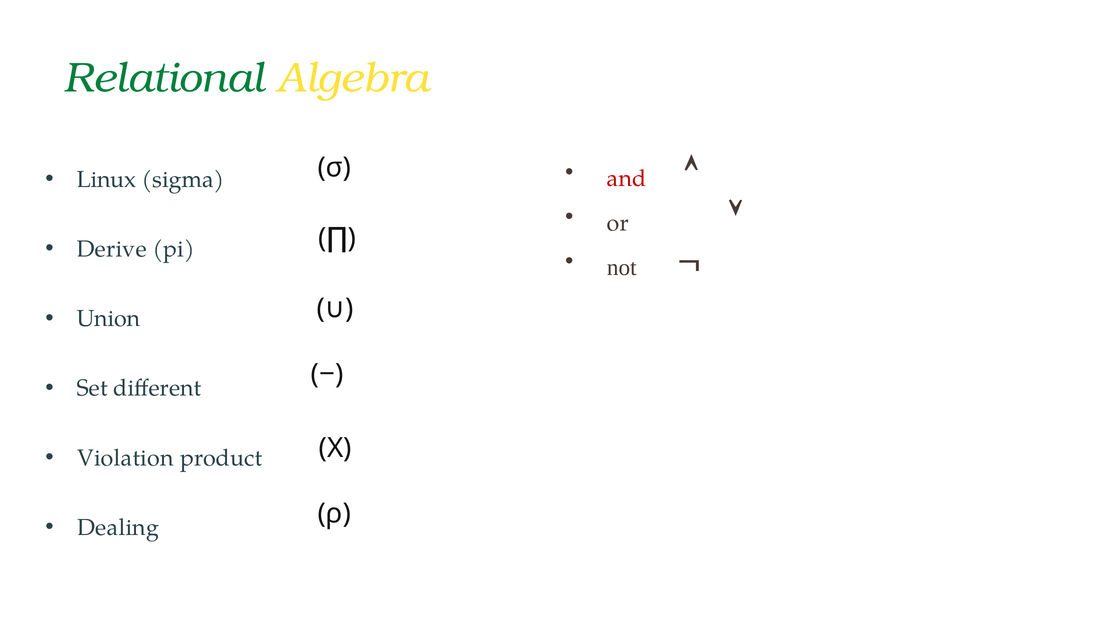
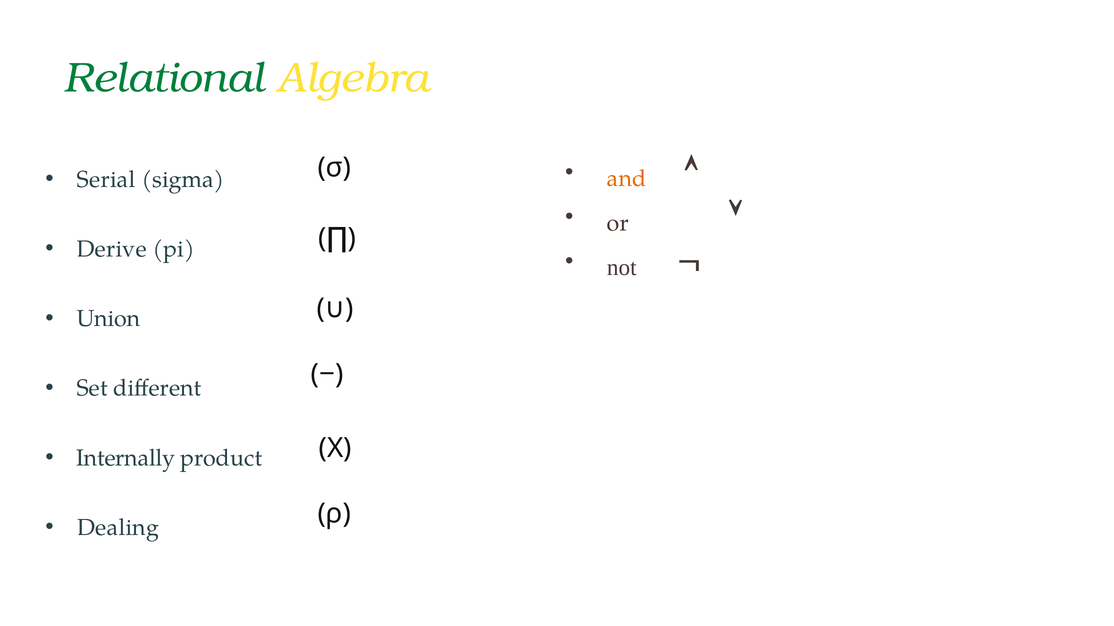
Linux: Linux -> Serial
and colour: red -> orange
Violation: Violation -> Internally
